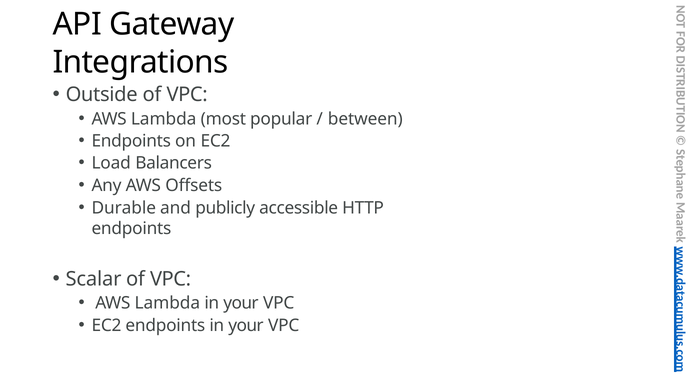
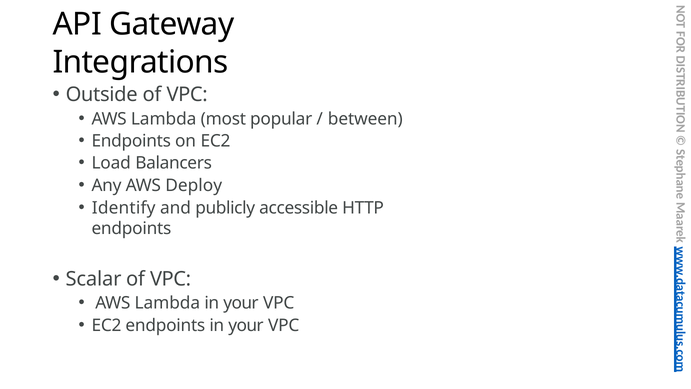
Offsets: Offsets -> Deploy
Durable: Durable -> Identify
